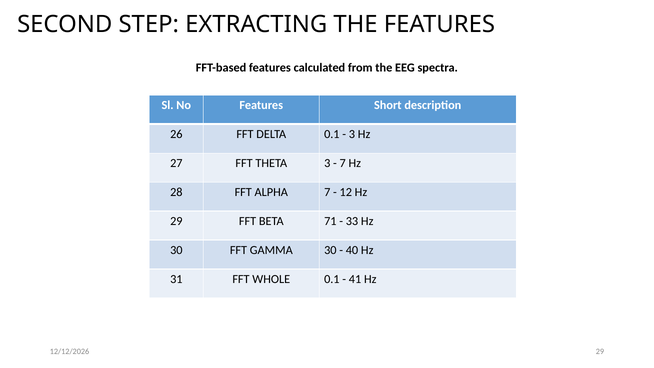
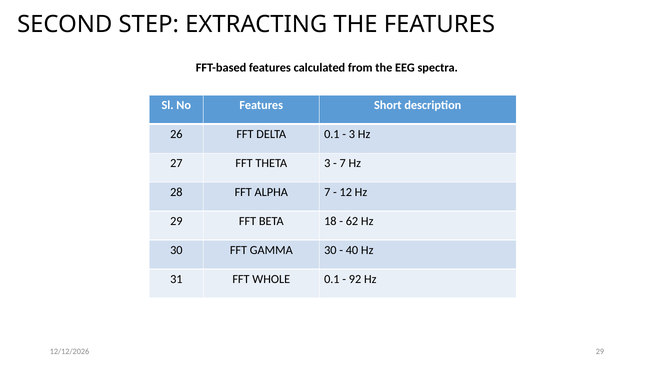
71: 71 -> 18
33: 33 -> 62
41: 41 -> 92
